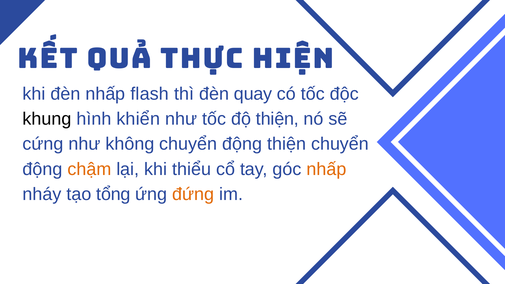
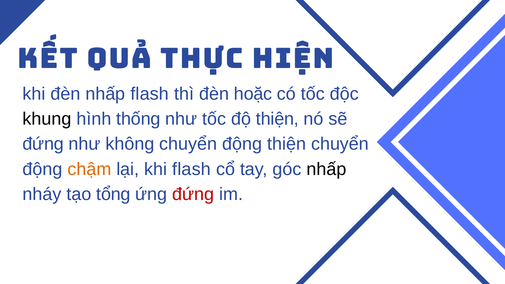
quay: quay -> hoặc
khiển: khiển -> thống
cứng at (43, 144): cứng -> đứng
khi thiểu: thiểu -> flash
nhấp at (326, 169) colour: orange -> black
đứng at (193, 194) colour: orange -> red
